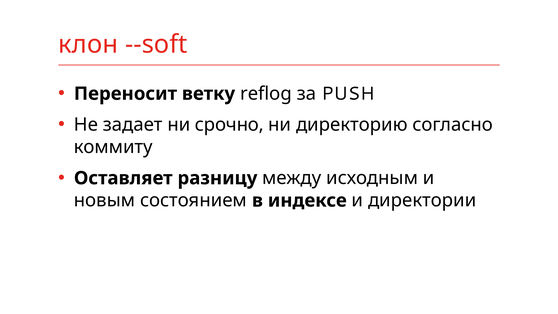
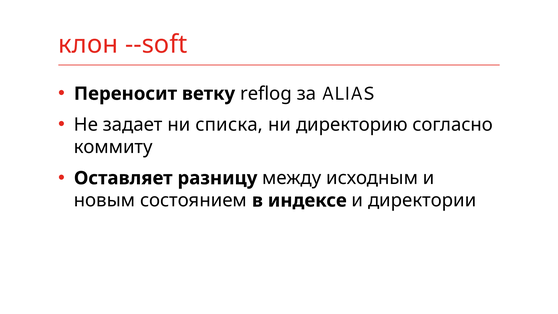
PUSH: PUSH -> ALIAS
срочно: срочно -> списка
